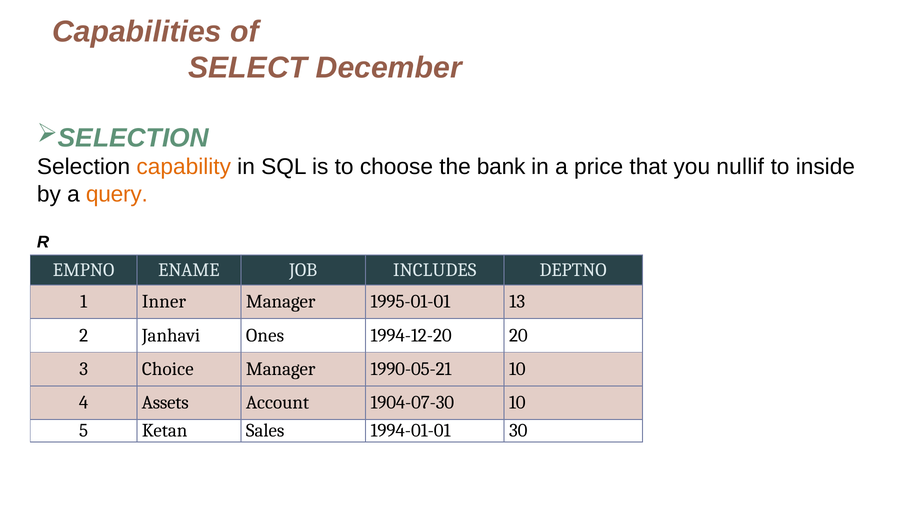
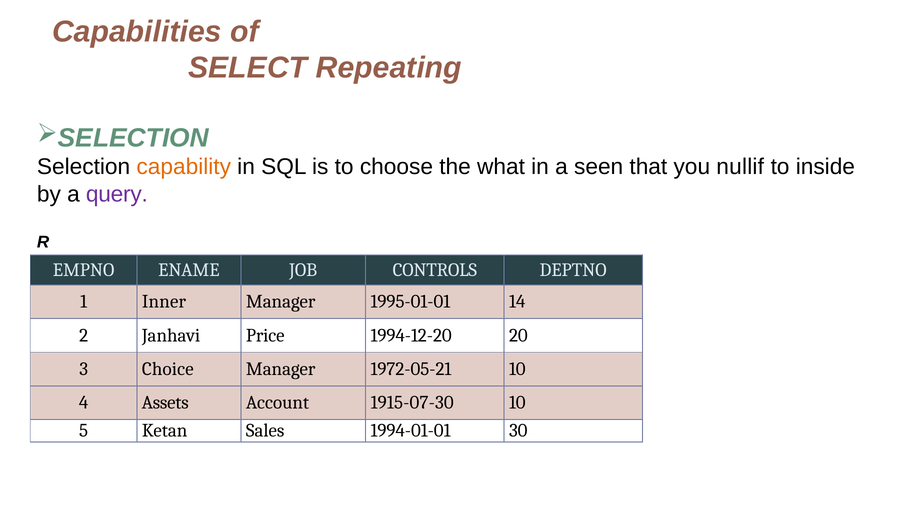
December: December -> Repeating
bank: bank -> what
price: price -> seen
query colour: orange -> purple
INCLUDES: INCLUDES -> CONTROLS
13: 13 -> 14
Ones: Ones -> Price
1990-05-21: 1990-05-21 -> 1972-05-21
1904-07-30: 1904-07-30 -> 1915-07-30
